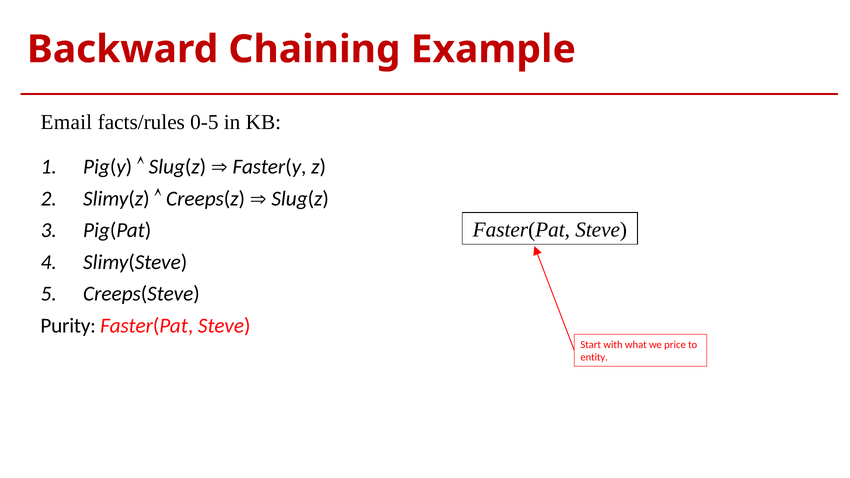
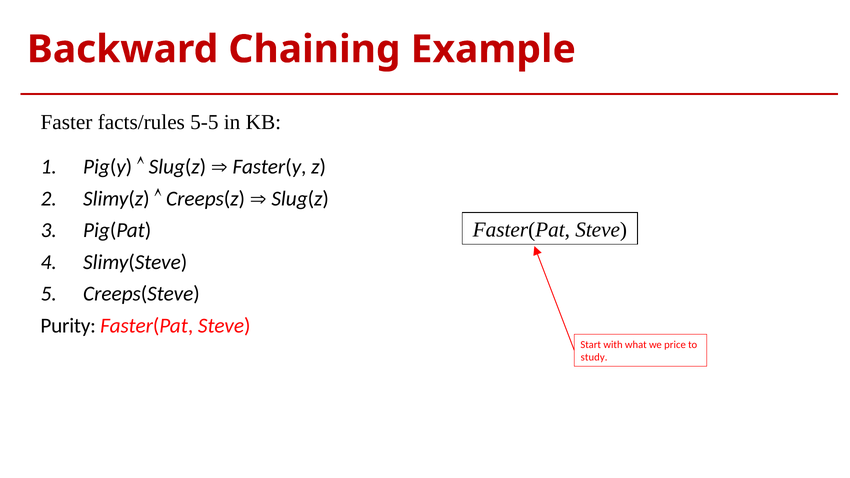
Email: Email -> Faster
0-5: 0-5 -> 5-5
entity: entity -> study
